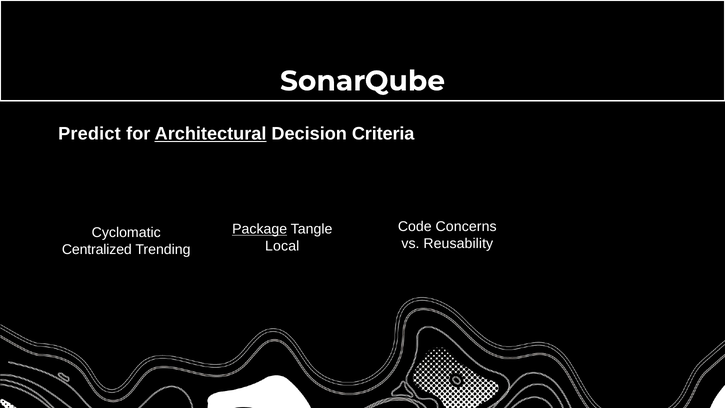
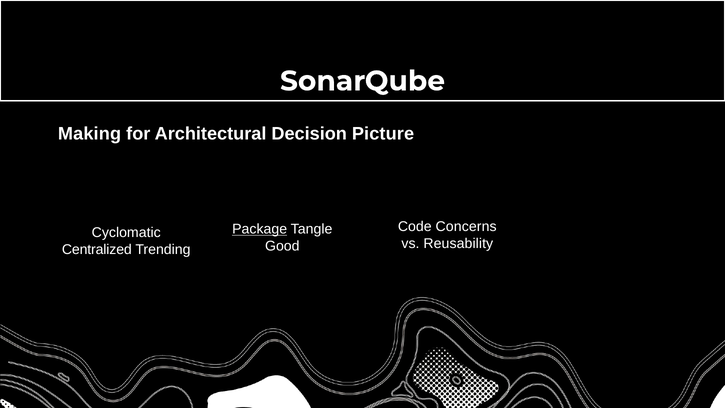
Predict: Predict -> Making
Architectural underline: present -> none
Criteria: Criteria -> Picture
Local: Local -> Good
